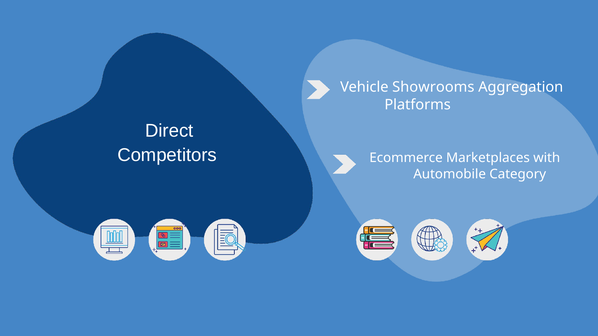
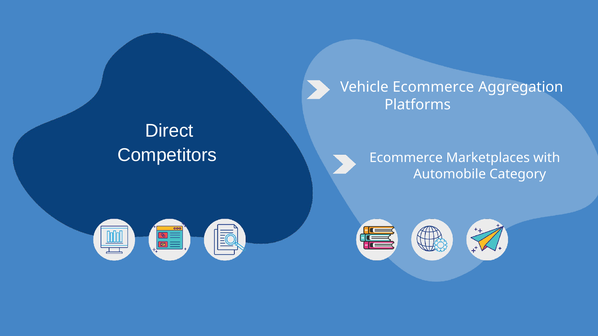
Vehicle Showrooms: Showrooms -> Ecommerce
